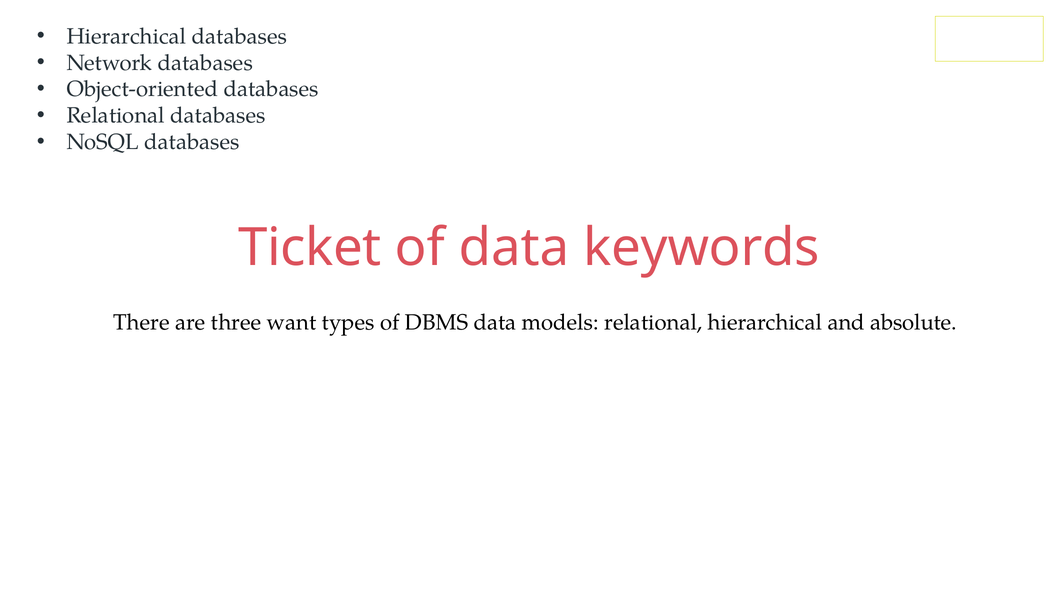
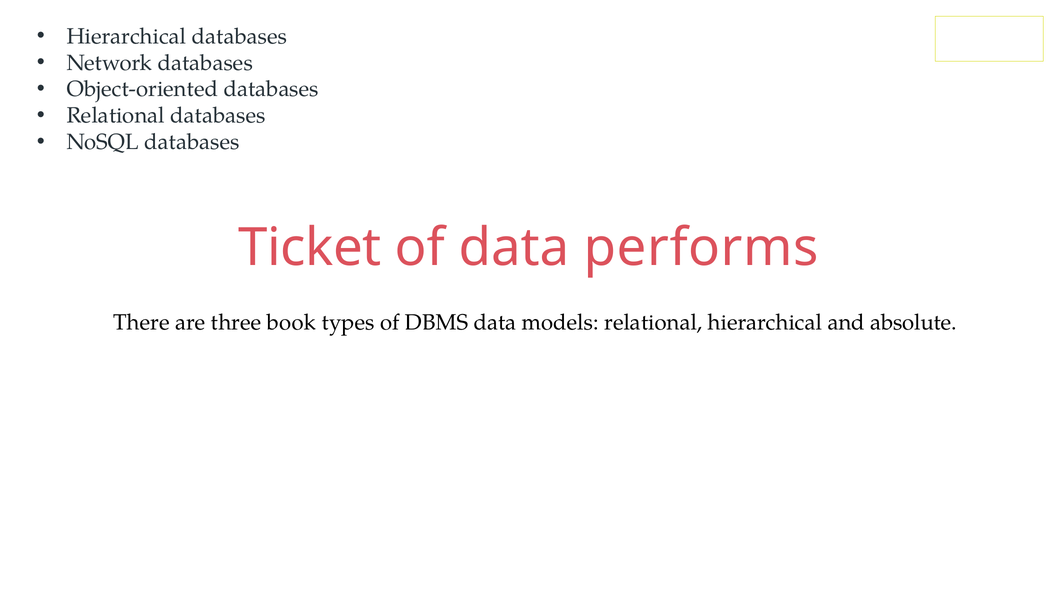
keywords: keywords -> performs
want: want -> book
